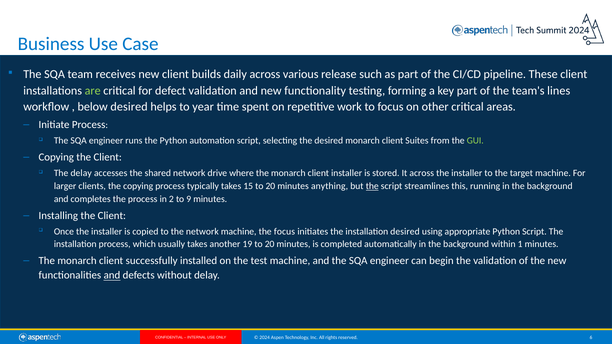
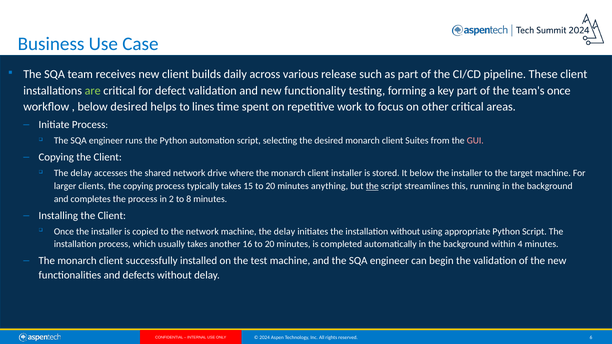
team's lines: lines -> once
year: year -> lines
GUI colour: light green -> pink
It across: across -> below
9: 9 -> 8
machine the focus: focus -> delay
installation desired: desired -> without
19: 19 -> 16
1: 1 -> 4
and at (112, 276) underline: present -> none
